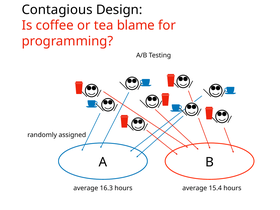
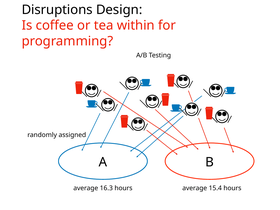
Contagious: Contagious -> Disruptions
blame: blame -> within
